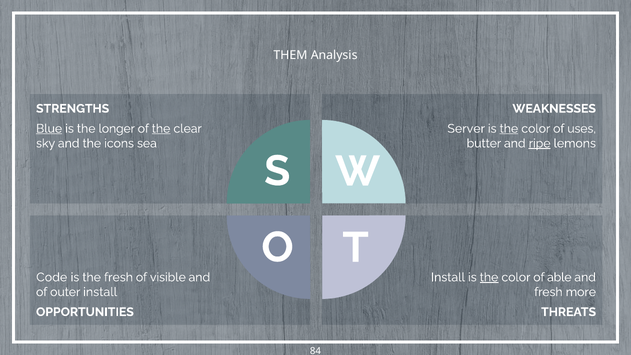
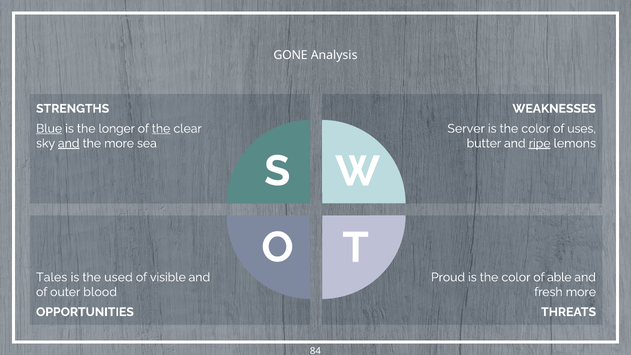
THEM: THEM -> GONE
the at (509, 129) underline: present -> none
and at (69, 143) underline: none -> present
the icons: icons -> more
Code: Code -> Tales
the fresh: fresh -> used
Install at (448, 277): Install -> Proud
the at (489, 277) underline: present -> none
outer install: install -> blood
